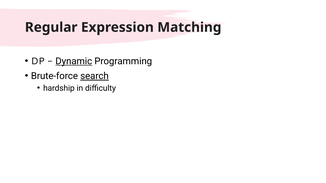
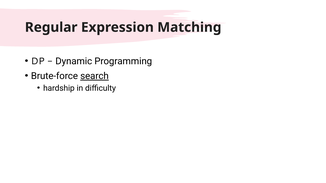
Dynamic underline: present -> none
